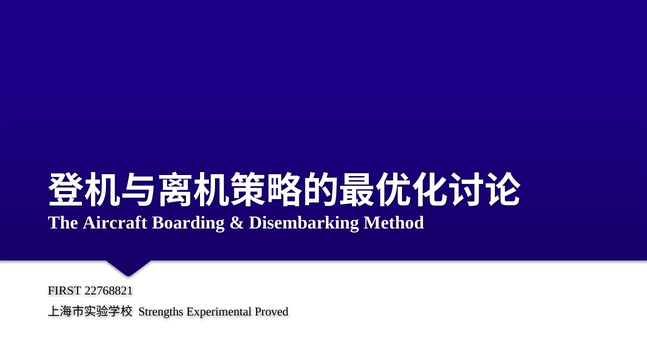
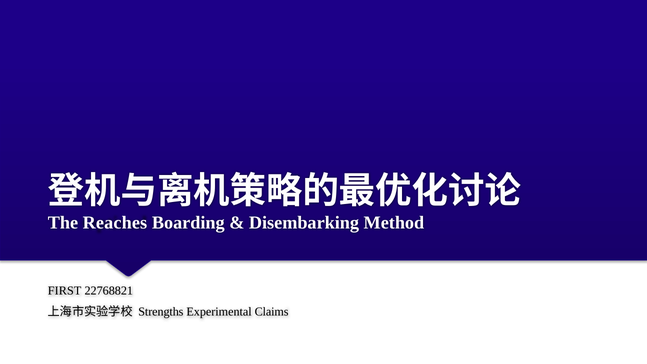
Aircraft: Aircraft -> Reaches
Proved: Proved -> Claims
